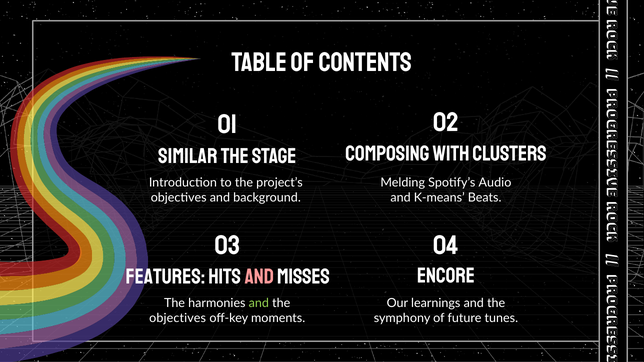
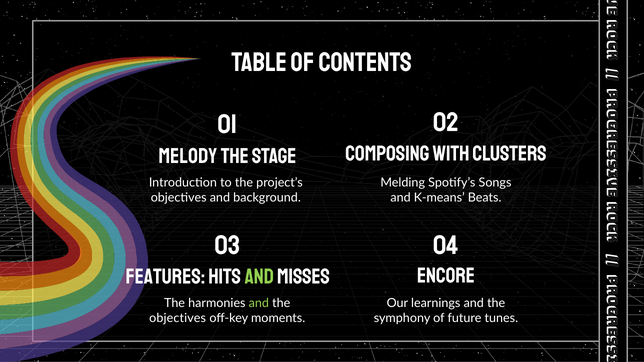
Similar: Similar -> Melody
Audio: Audio -> Songs
and at (259, 277) colour: pink -> light green
